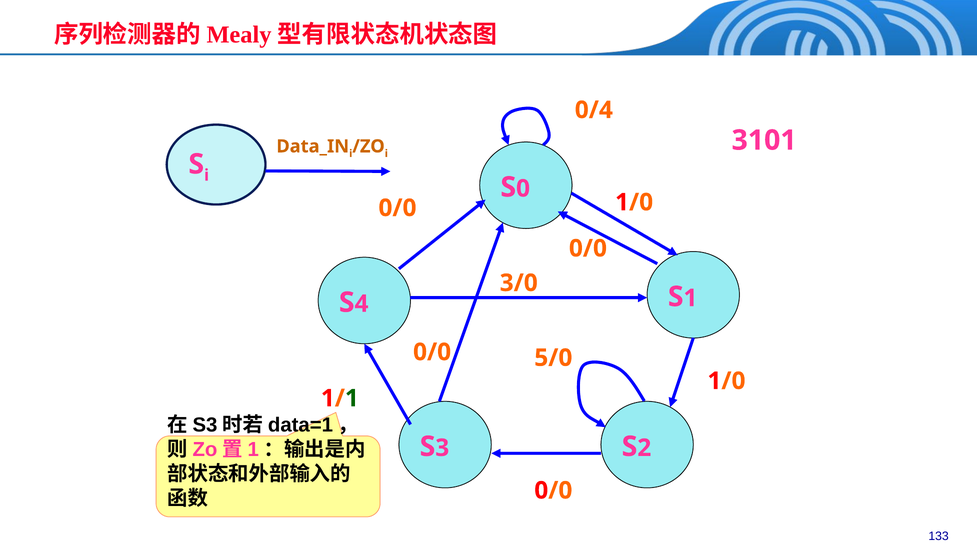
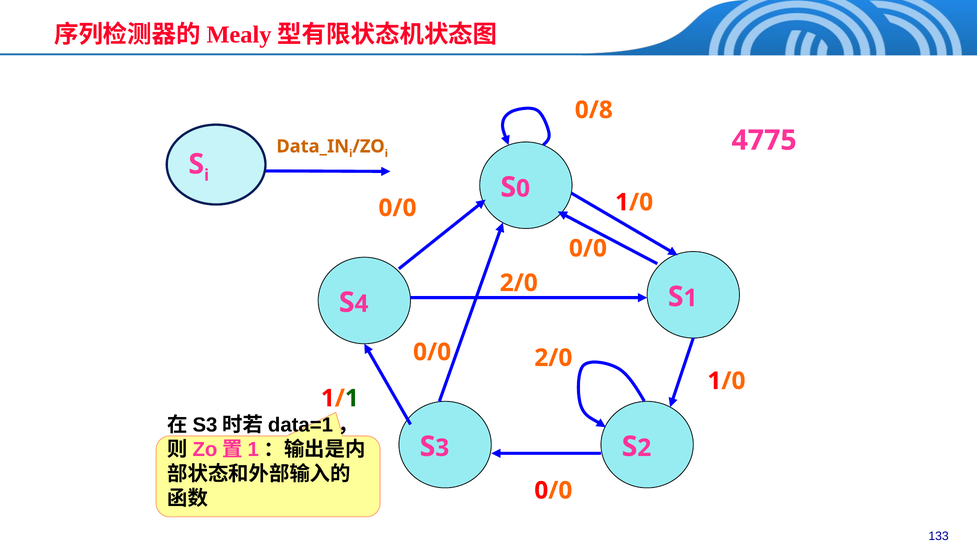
0/4: 0/4 -> 0/8
3101: 3101 -> 4775
3/0 at (519, 283): 3/0 -> 2/0
5/0 at (553, 358): 5/0 -> 2/0
